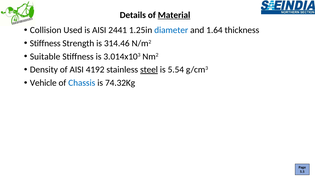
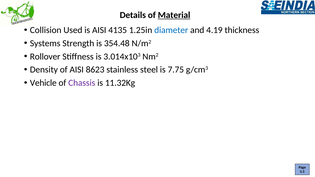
2441: 2441 -> 4135
1.64: 1.64 -> 4.19
Stiffness at (45, 43): Stiffness -> Systems
314.46: 314.46 -> 354.48
Suitable: Suitable -> Rollover
4192: 4192 -> 8623
steel underline: present -> none
5.54: 5.54 -> 7.75
Chassis colour: blue -> purple
74.32Kg: 74.32Kg -> 11.32Kg
